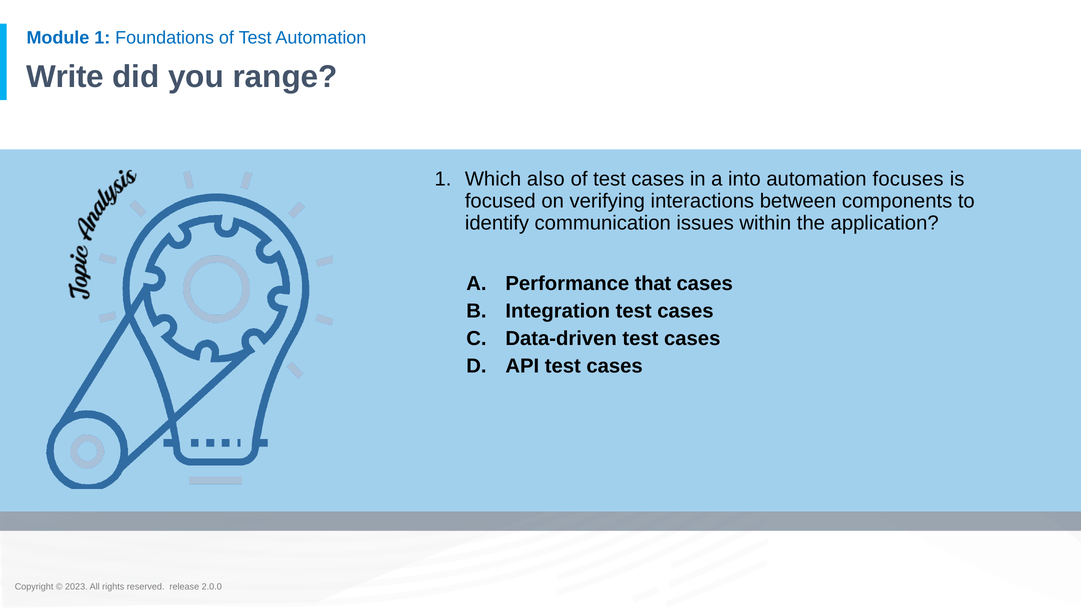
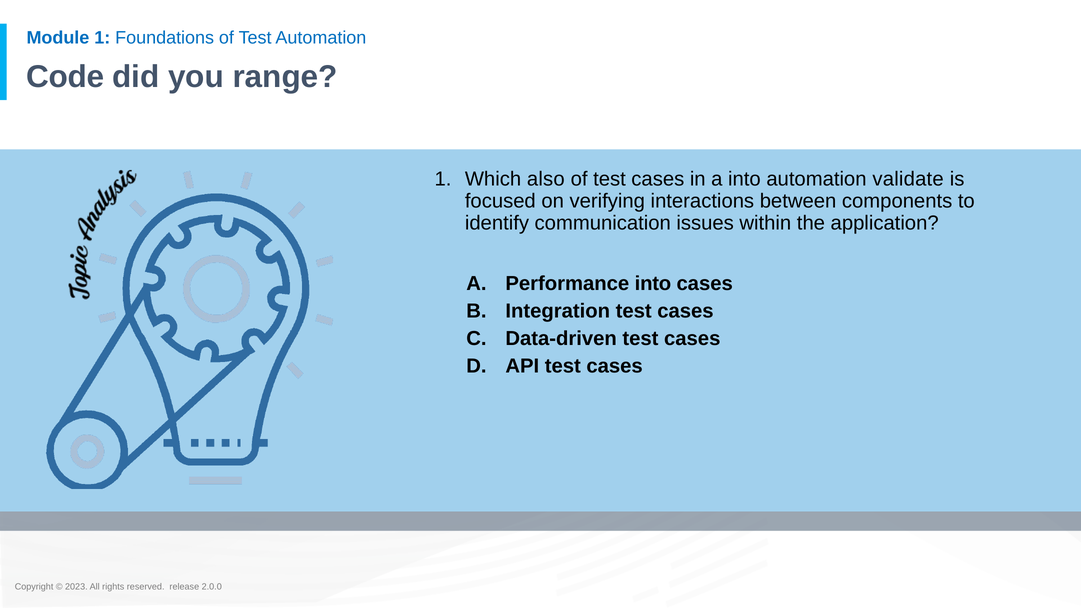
Write: Write -> Code
focuses: focuses -> validate
Performance that: that -> into
